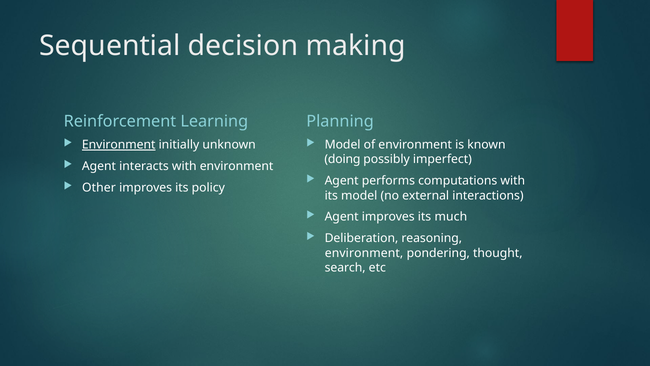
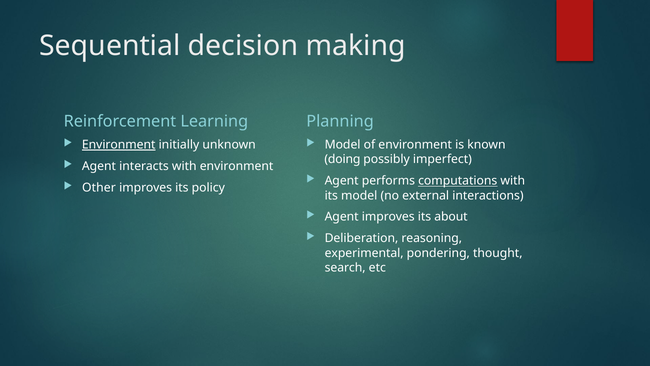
computations underline: none -> present
much: much -> about
environment at (364, 253): environment -> experimental
